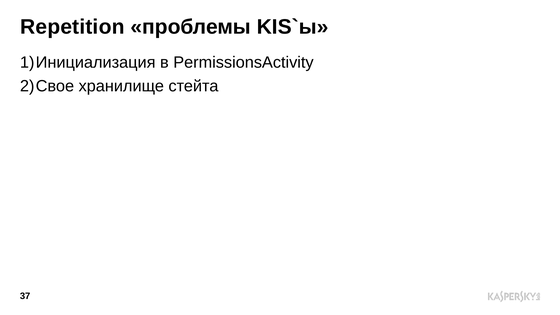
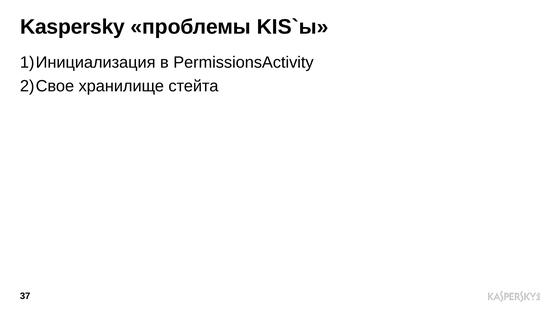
Repetition: Repetition -> Kaspersky
